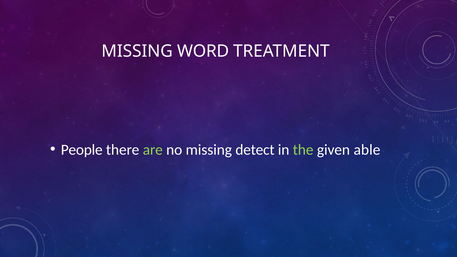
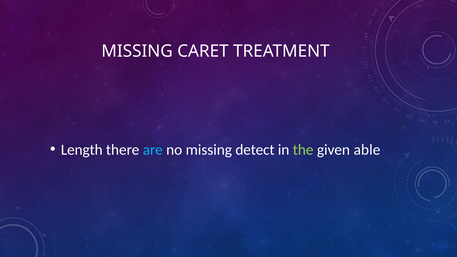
WORD: WORD -> CARET
People: People -> Length
are colour: light green -> light blue
